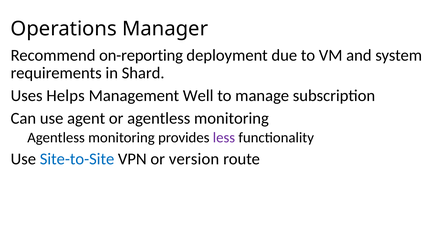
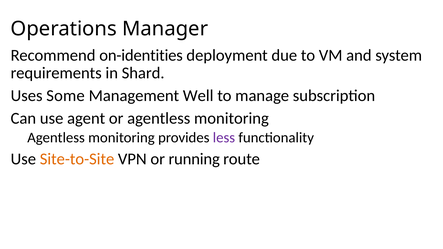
on-reporting: on-reporting -> on-identities
Helps: Helps -> Some
Site-to-Site colour: blue -> orange
version: version -> running
